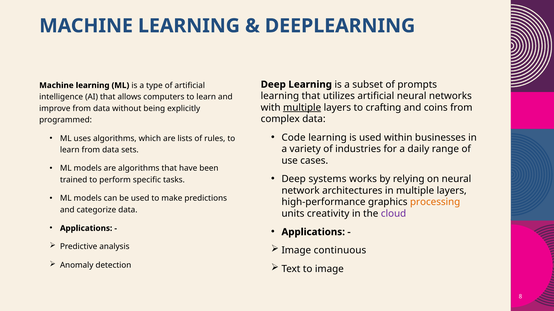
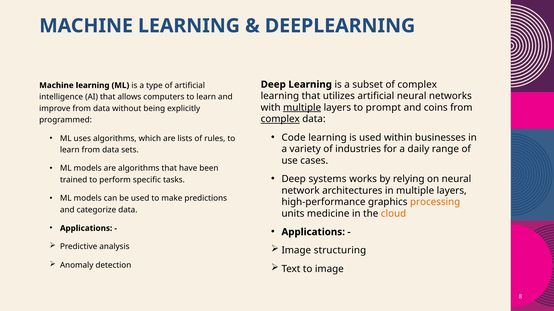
of prompts: prompts -> complex
crafting: crafting -> prompt
complex at (280, 119) underline: none -> present
creativity: creativity -> medicine
cloud colour: purple -> orange
continuous: continuous -> structuring
